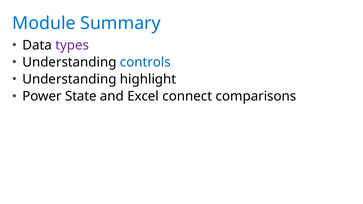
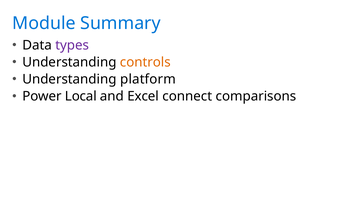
controls colour: blue -> orange
highlight: highlight -> platform
State: State -> Local
